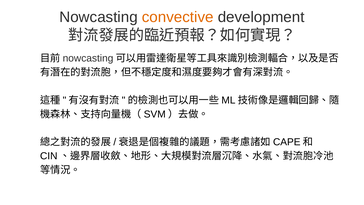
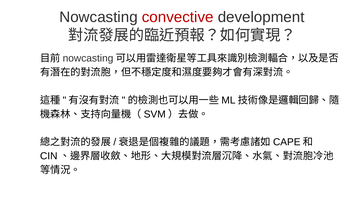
convective colour: orange -> red
